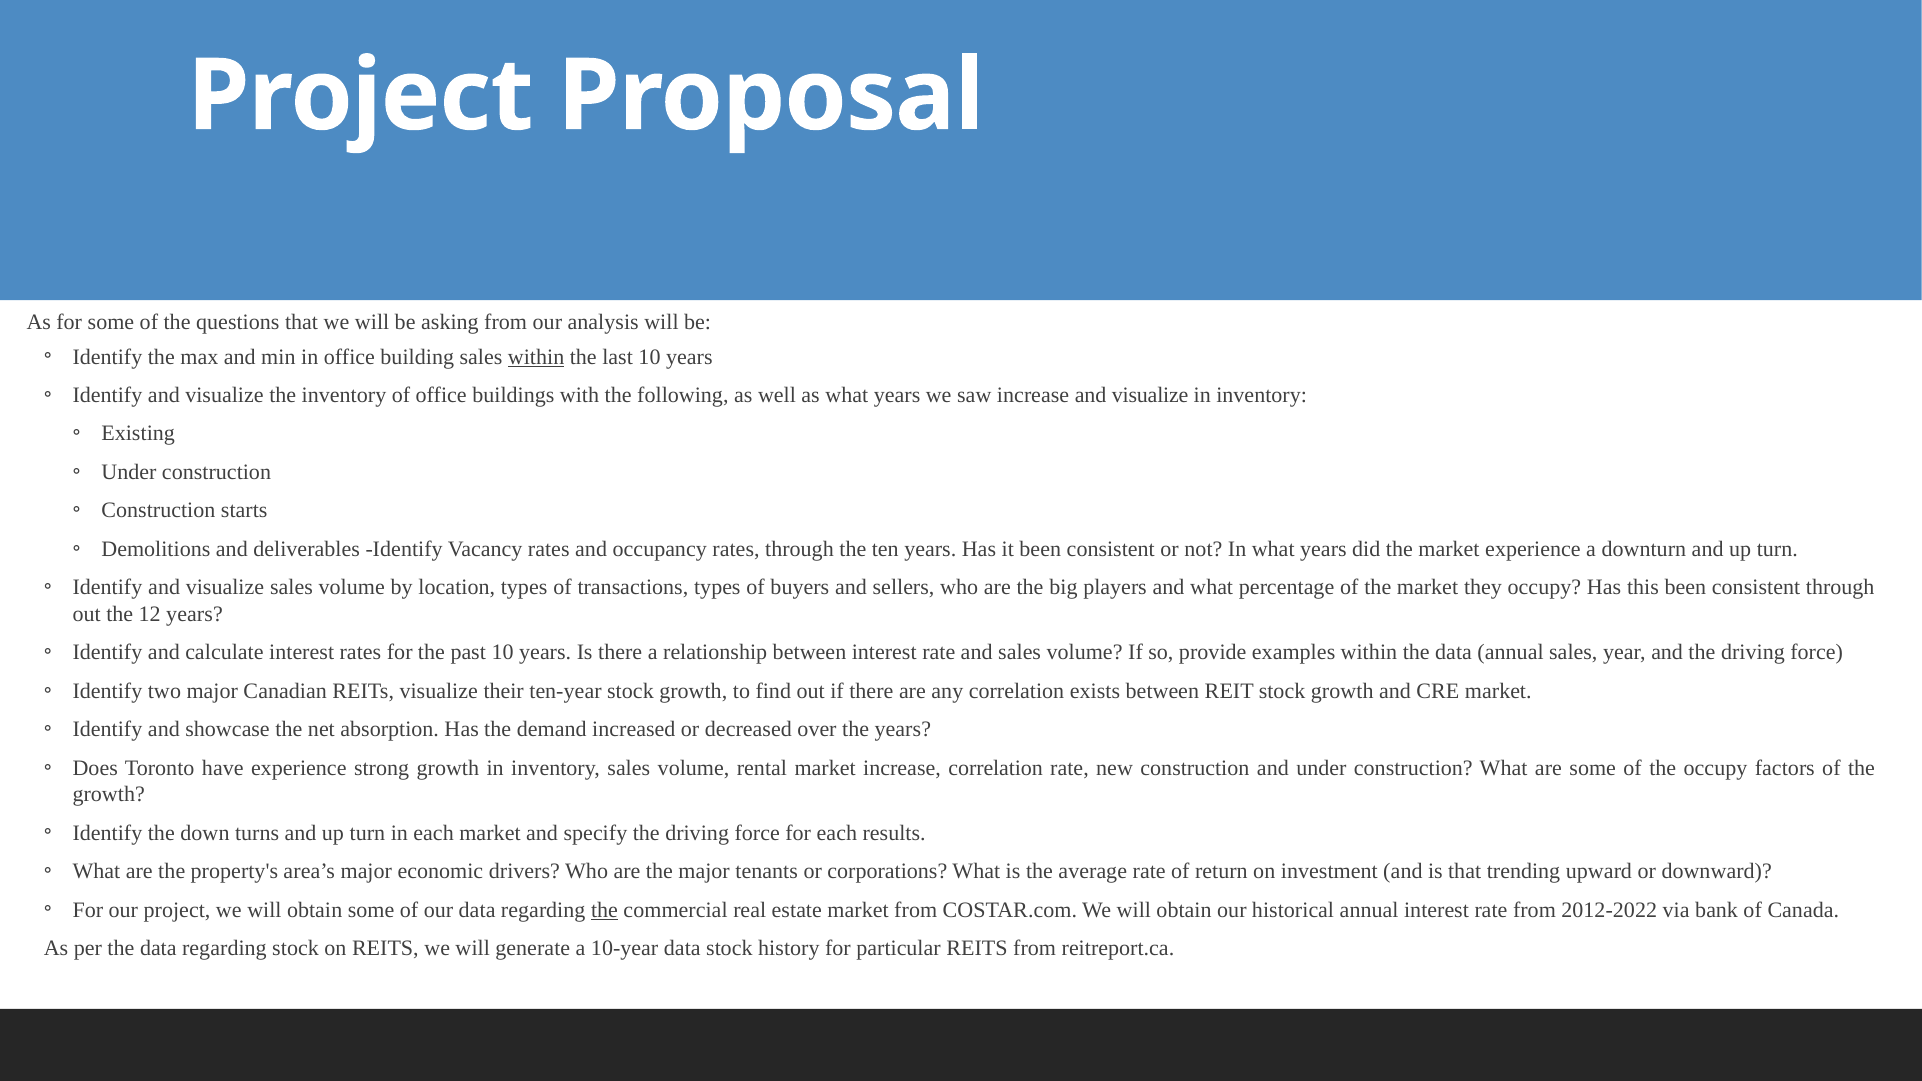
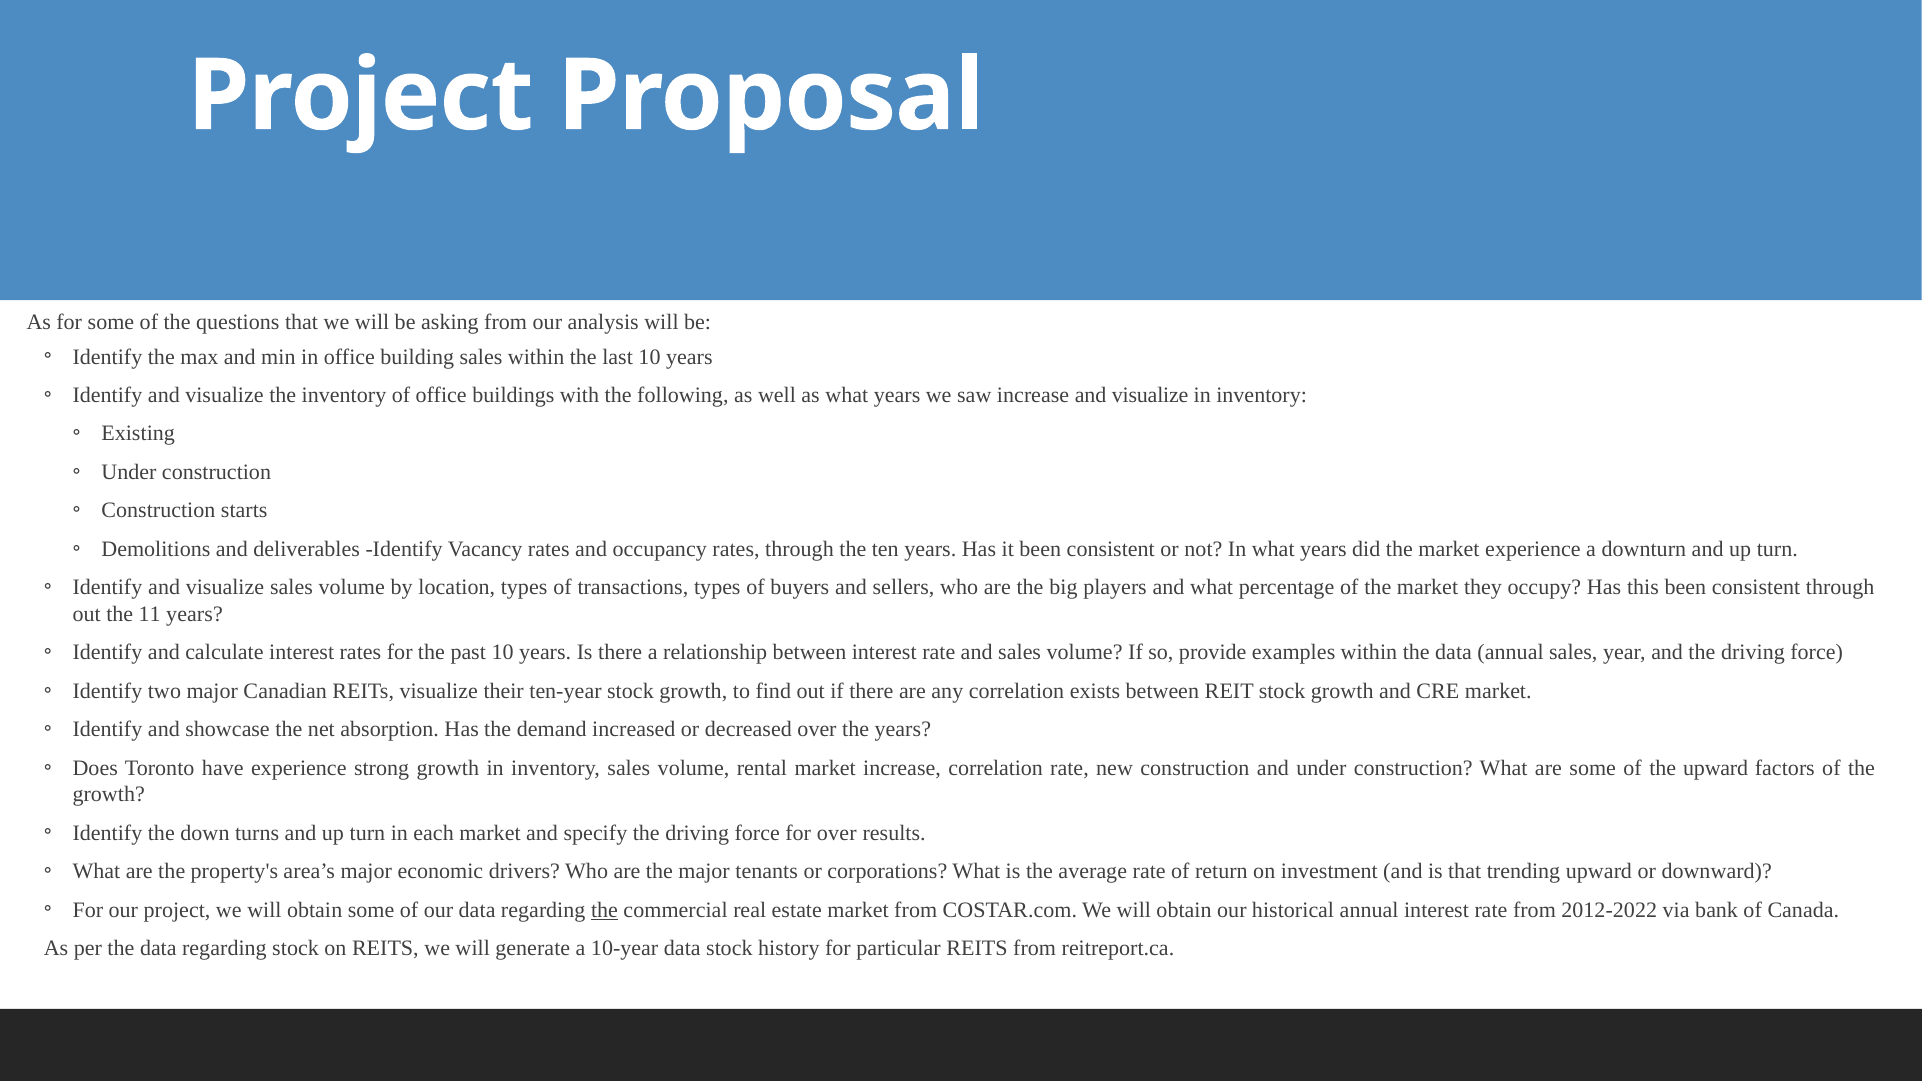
within at (536, 357) underline: present -> none
12: 12 -> 11
the occupy: occupy -> upward
for each: each -> over
